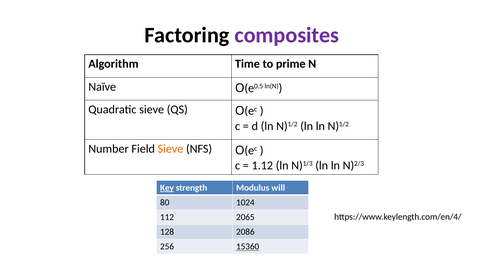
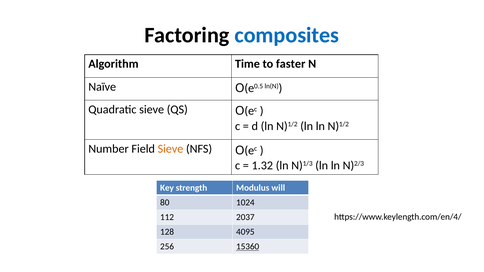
composites colour: purple -> blue
prime: prime -> faster
1.12: 1.12 -> 1.32
Key underline: present -> none
2065: 2065 -> 2037
2086: 2086 -> 4095
